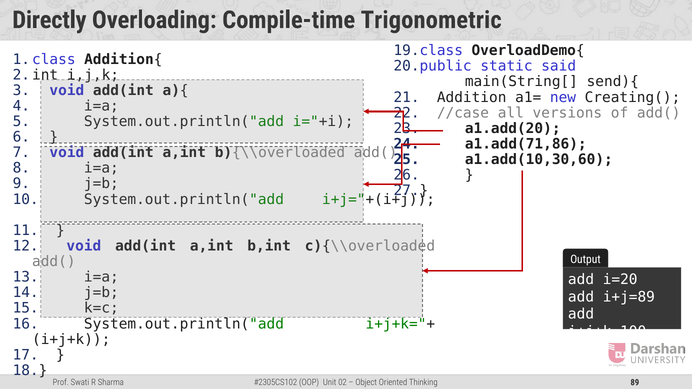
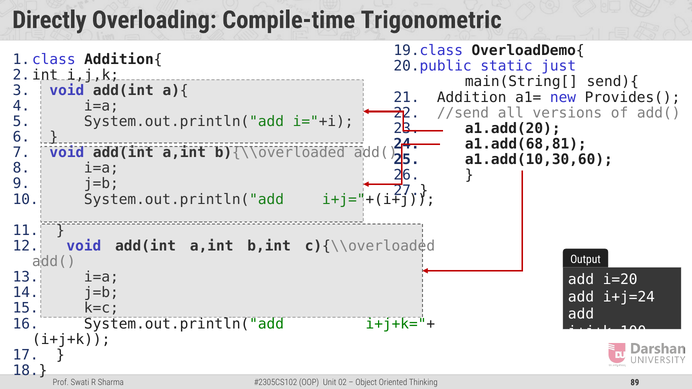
said: said -> just
Creating(: Creating( -> Provides(
//case: //case -> //send
a1.add(71,86: a1.add(71,86 -> a1.add(68,81
i+j=89: i+j=89 -> i+j=24
